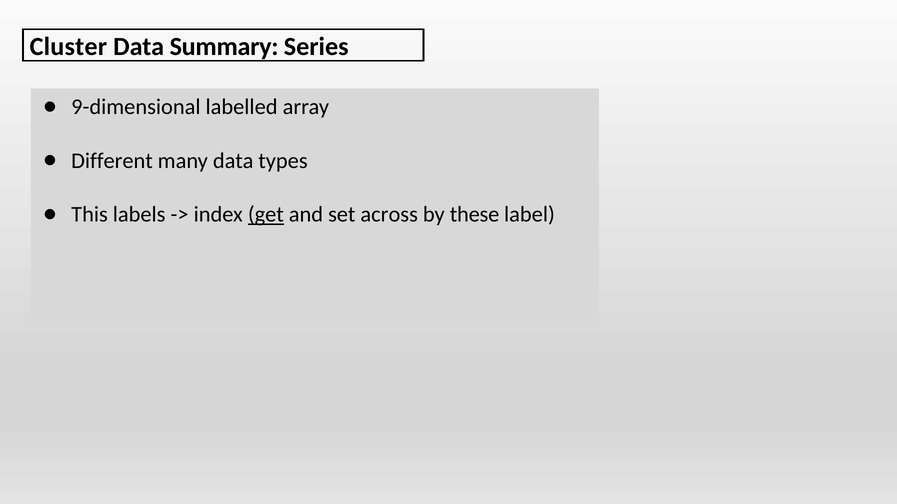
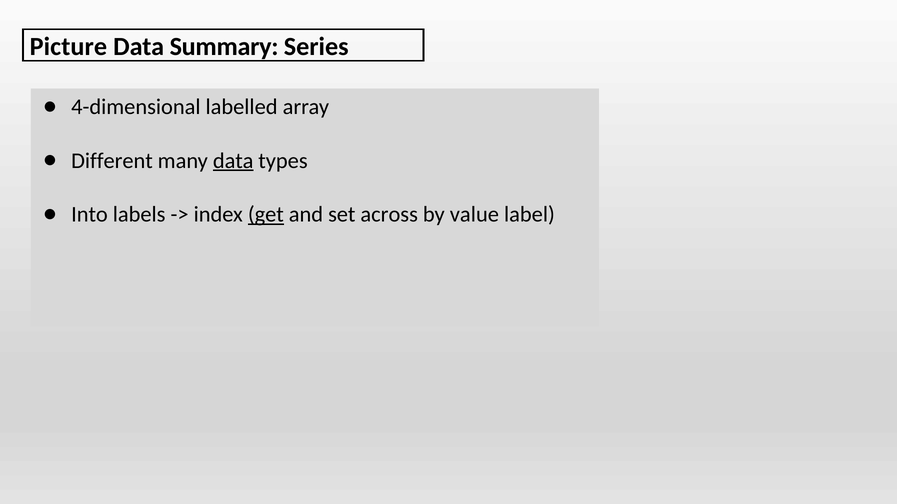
Cluster: Cluster -> Picture
9-dimensional: 9-dimensional -> 4-dimensional
data at (233, 161) underline: none -> present
This: This -> Into
these: these -> value
